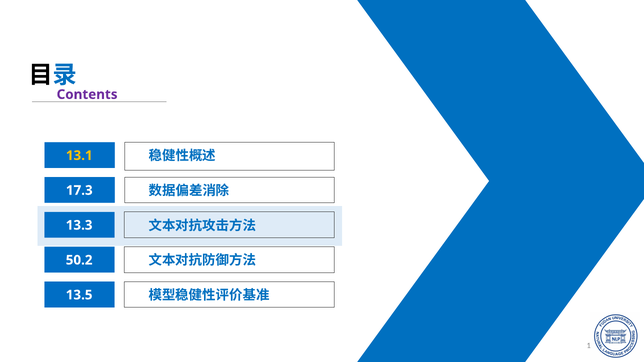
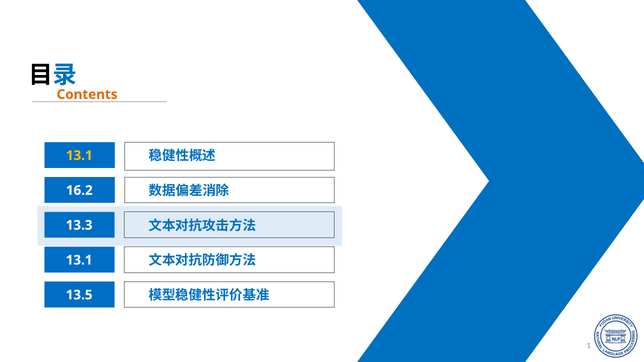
Contents colour: purple -> orange
17.3: 17.3 -> 16.2
50.2 at (79, 260): 50.2 -> 13.1
